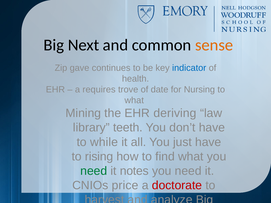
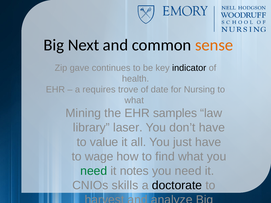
indicator colour: blue -> black
deriving: deriving -> samples
teeth: teeth -> laser
while: while -> value
rising: rising -> wage
price: price -> skills
doctorate colour: red -> black
